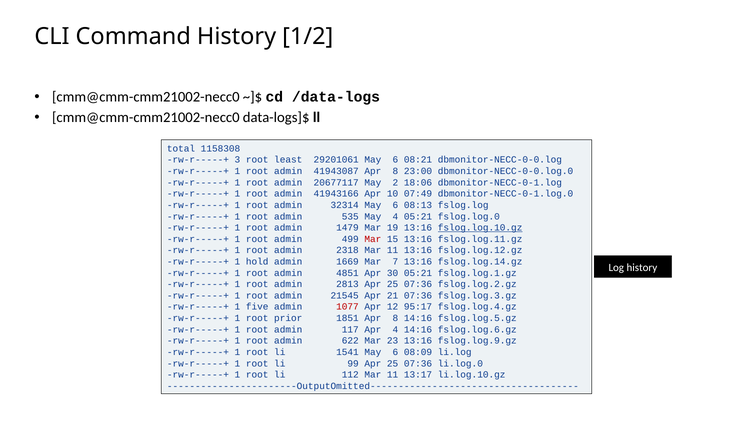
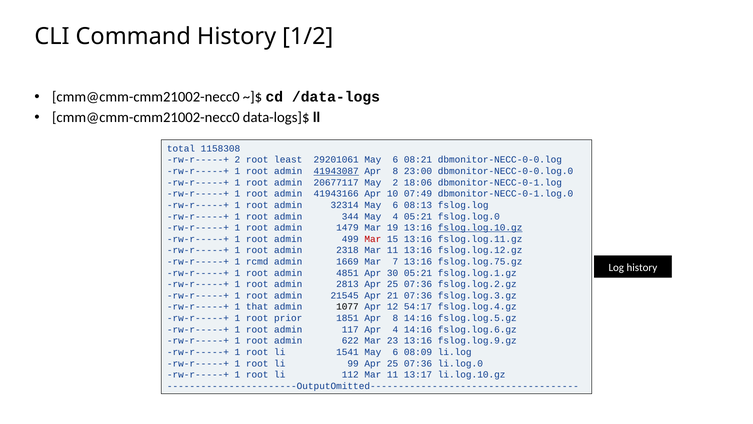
rw-r-----+ 3: 3 -> 2
41943087 underline: none -> present
535: 535 -> 344
hold: hold -> rcmd
fslog.log.14.gz: fslog.log.14.gz -> fslog.log.75.gz
five: five -> that
1077 colour: red -> black
95:17: 95:17 -> 54:17
